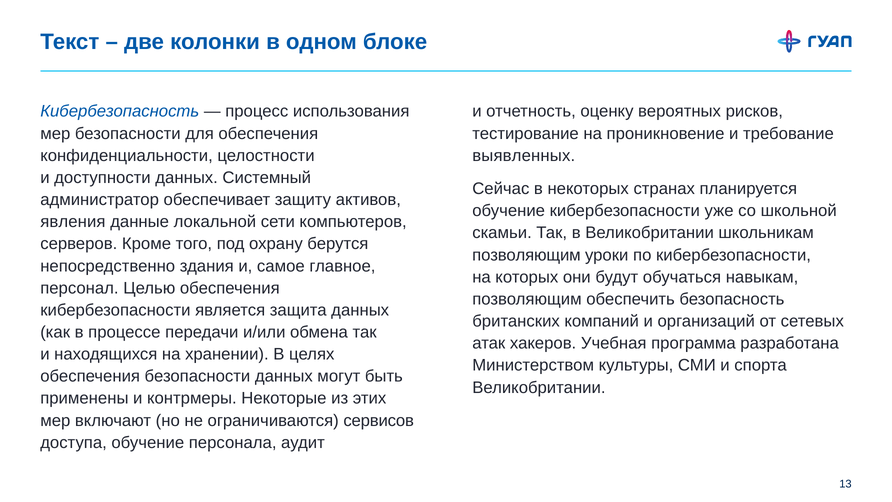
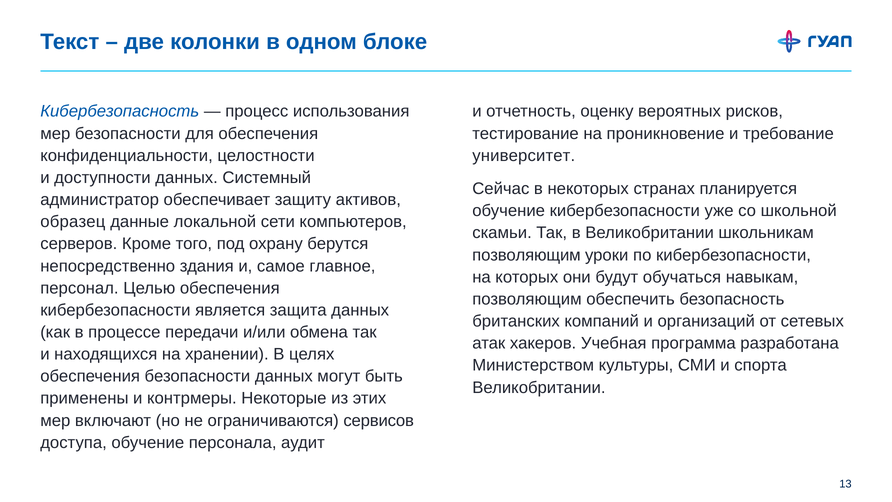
выявленных: выявленных -> университет
явления: явления -> образец
